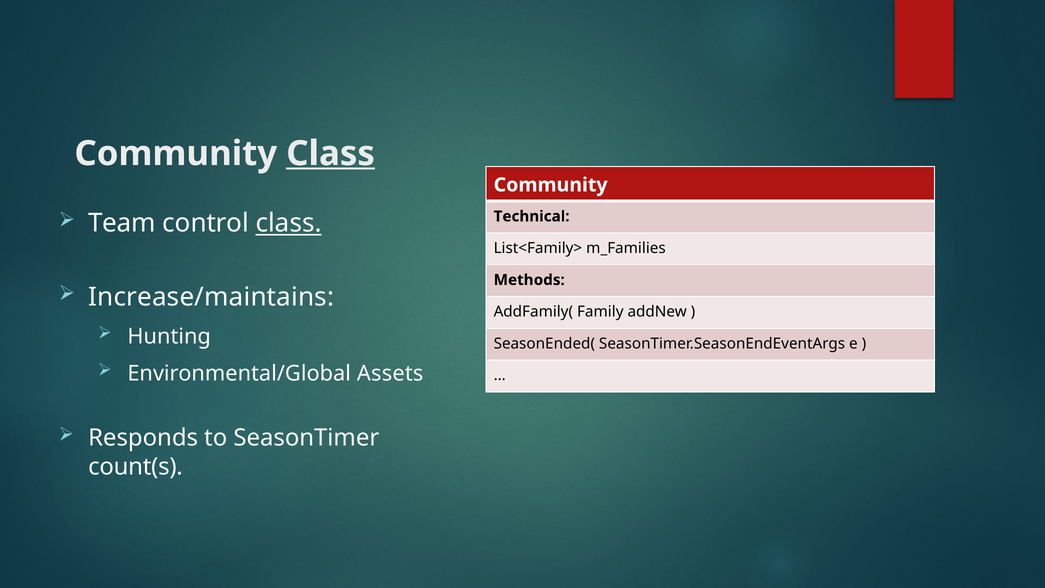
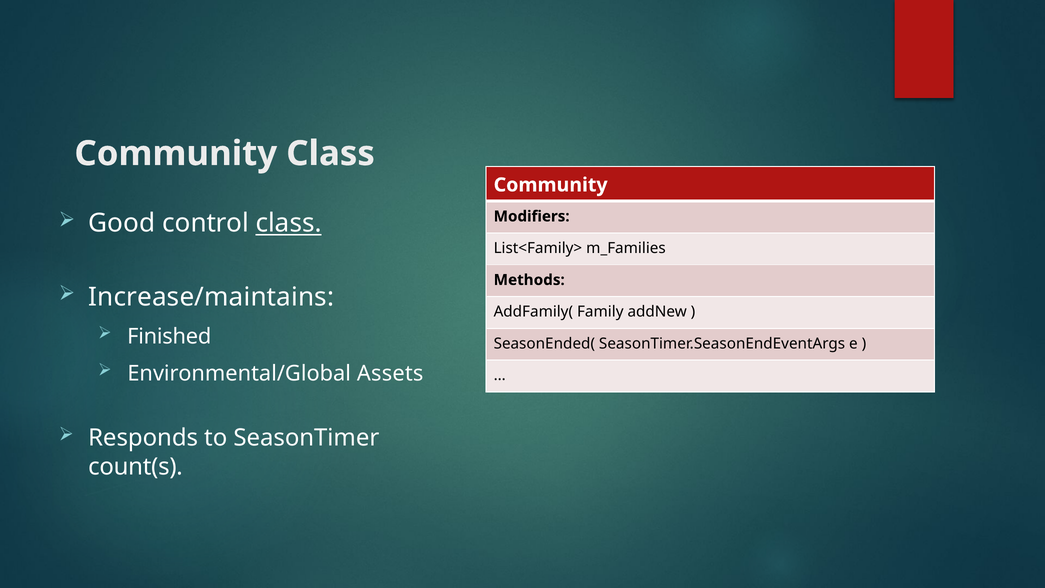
Class at (331, 154) underline: present -> none
Team: Team -> Good
Technical: Technical -> Modifiers
Hunting: Hunting -> Finished
